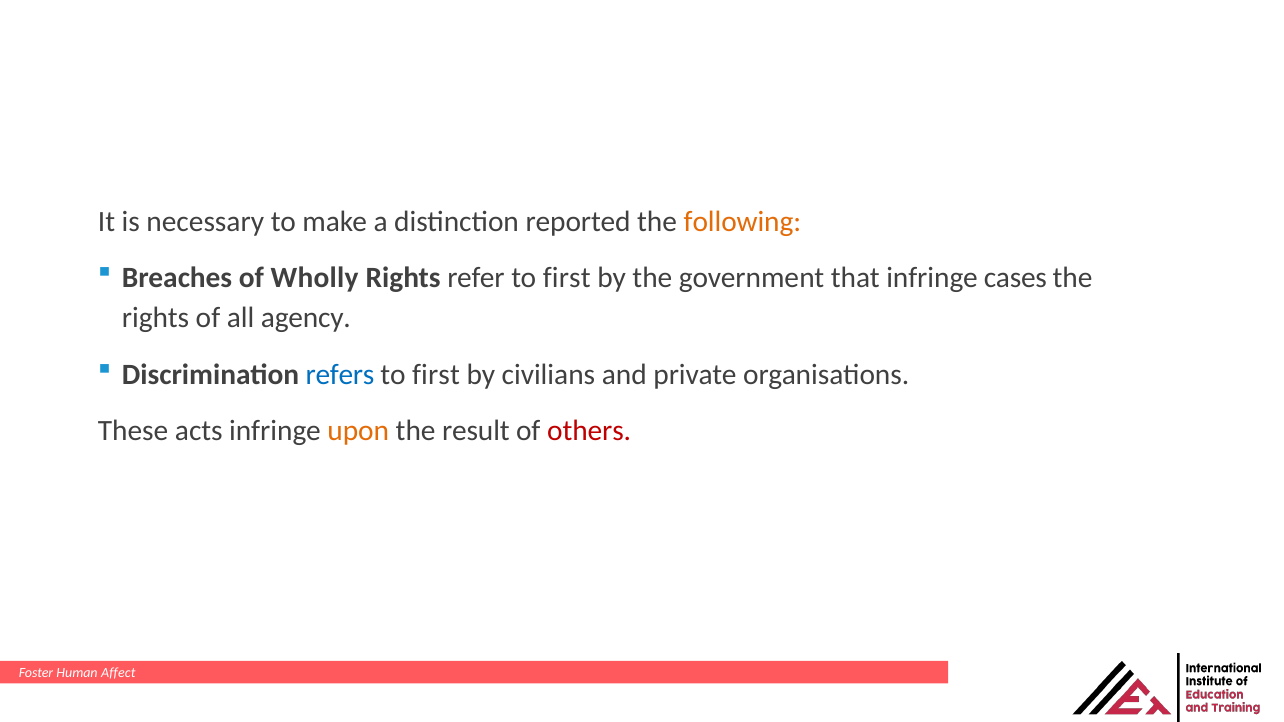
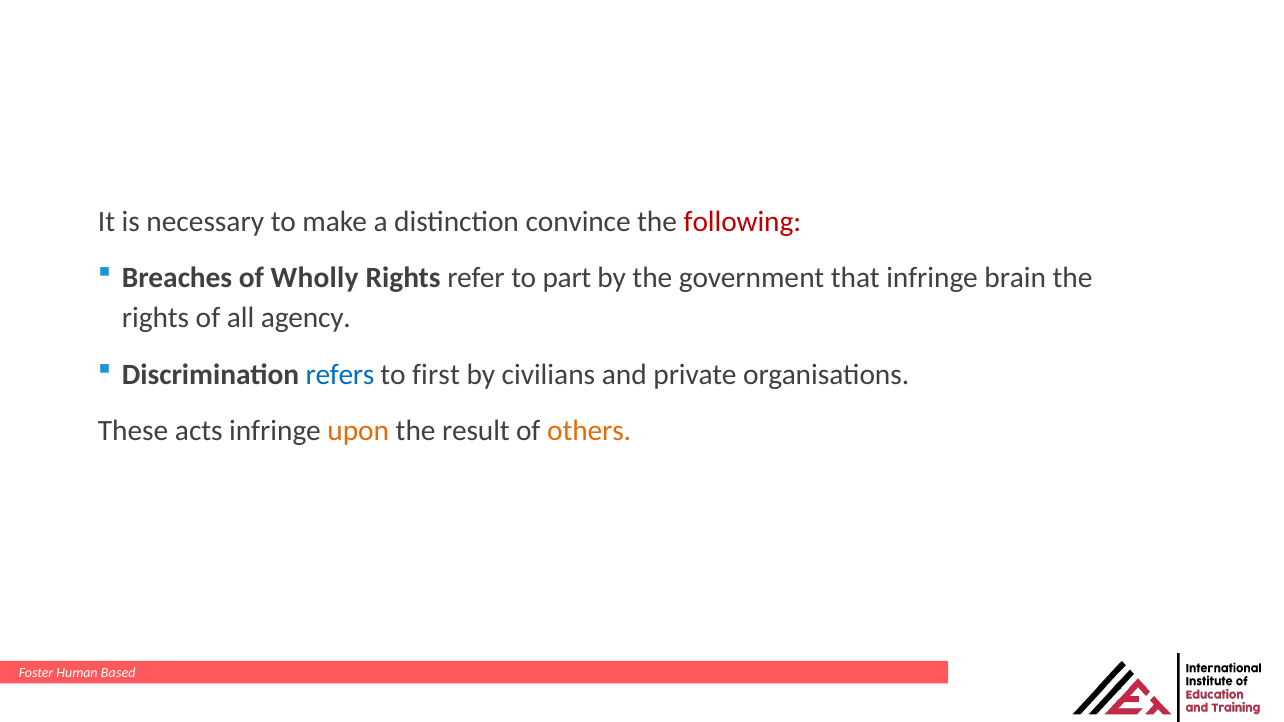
reported: reported -> convince
following colour: orange -> red
refer to first: first -> part
cases: cases -> brain
others colour: red -> orange
Affect: Affect -> Based
